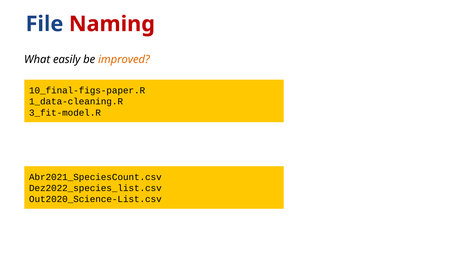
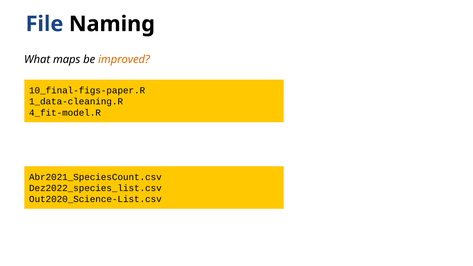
Naming colour: red -> black
easily: easily -> maps
3_fit-model.R: 3_fit-model.R -> 4_fit-model.R
